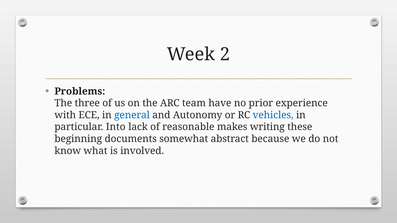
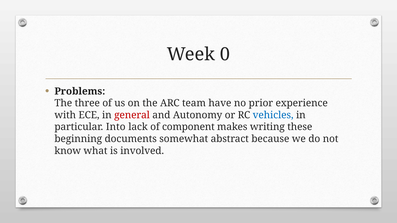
2: 2 -> 0
general colour: blue -> red
reasonable: reasonable -> component
